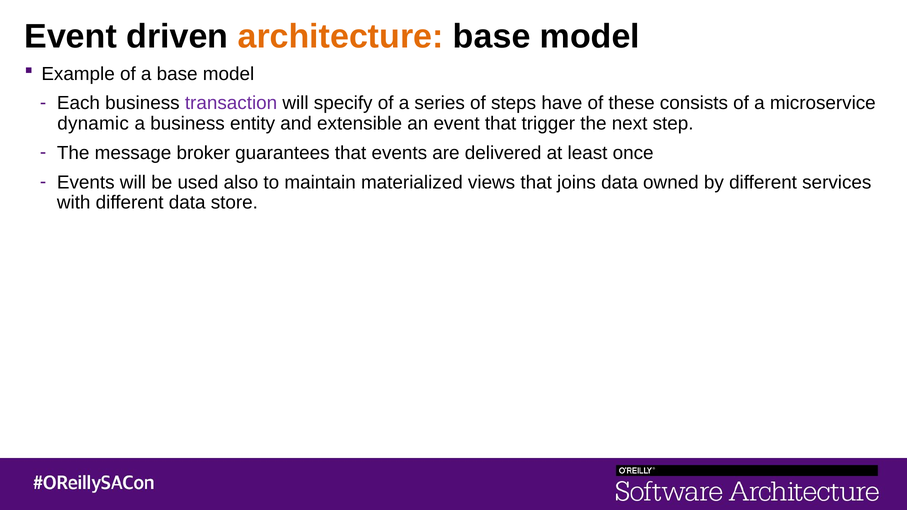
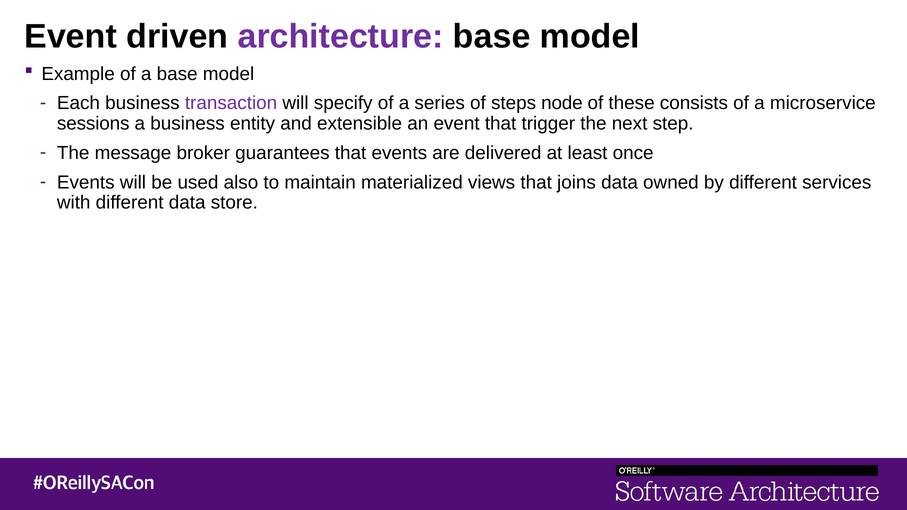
architecture colour: orange -> purple
have: have -> node
dynamic: dynamic -> sessions
